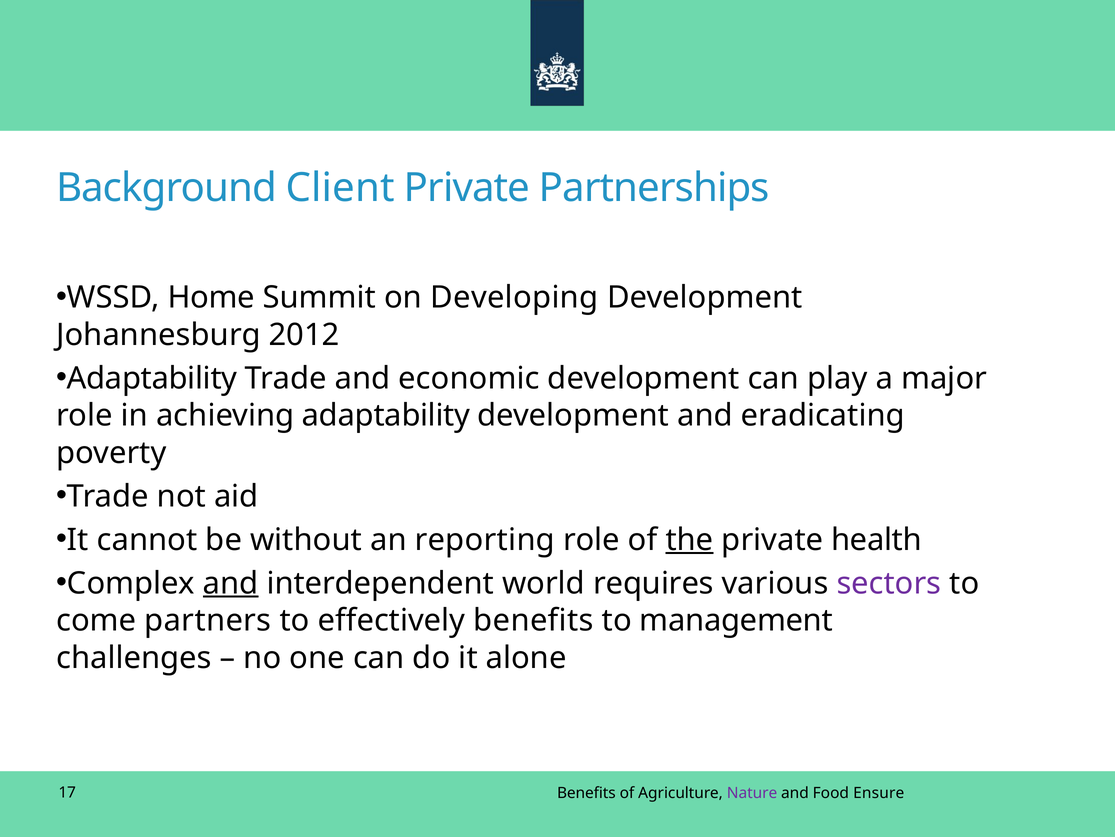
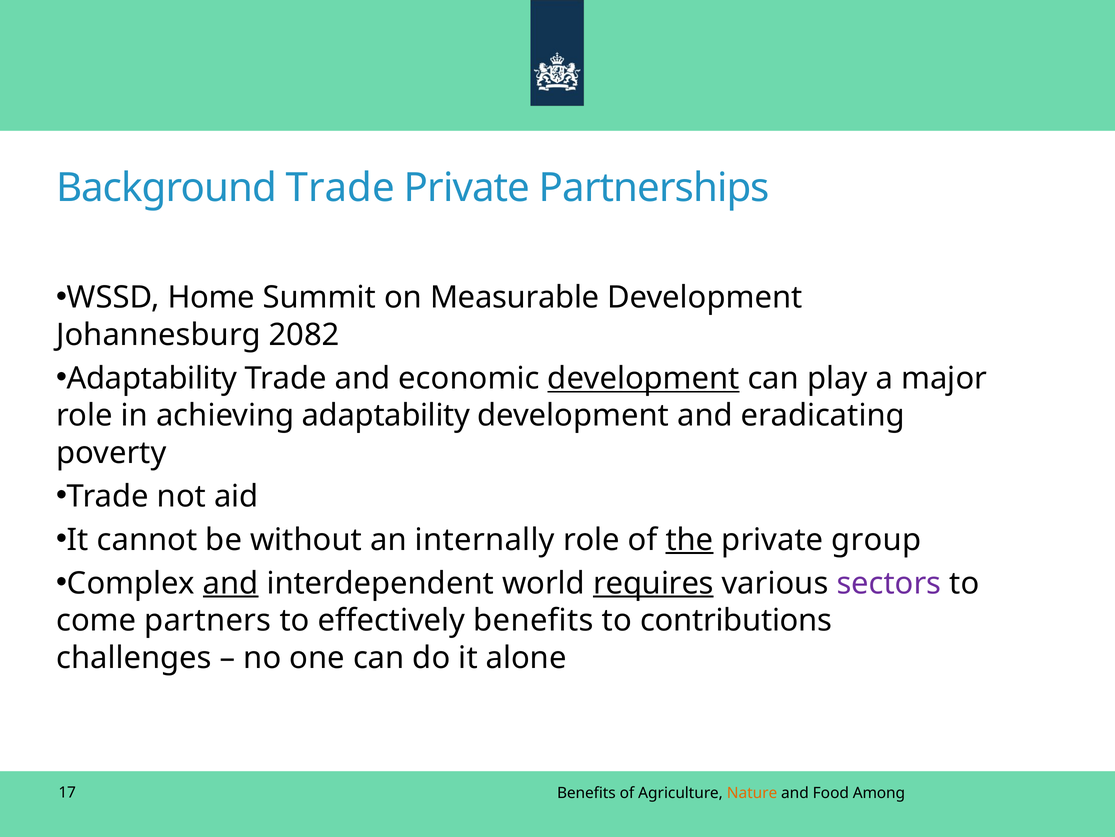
Background Client: Client -> Trade
Developing: Developing -> Measurable
2012: 2012 -> 2082
development at (644, 378) underline: none -> present
reporting: reporting -> internally
health: health -> group
requires underline: none -> present
management: management -> contributions
Nature colour: purple -> orange
Ensure: Ensure -> Among
